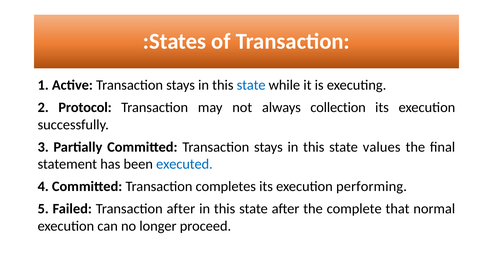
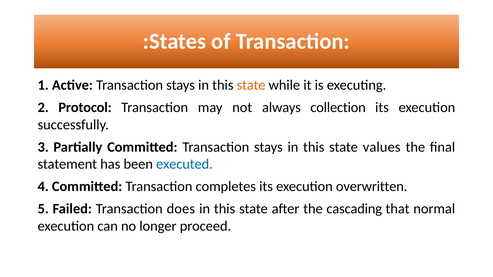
state at (251, 85) colour: blue -> orange
performing: performing -> overwritten
Transaction after: after -> does
complete: complete -> cascading
